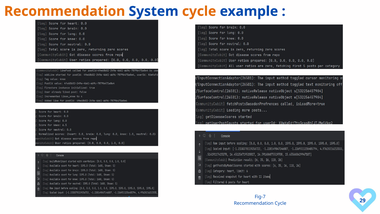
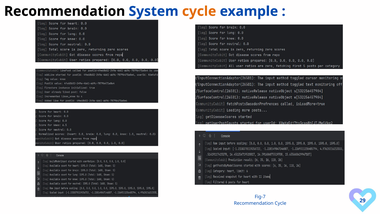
Recommendation at (65, 11) colour: orange -> black
